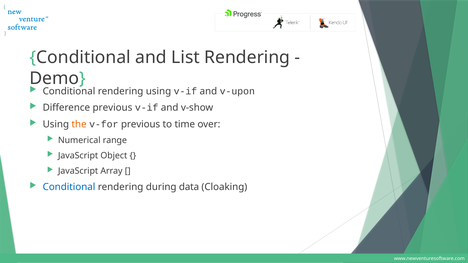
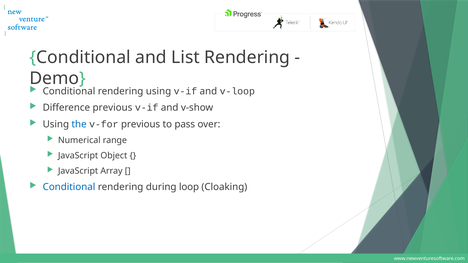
v-upon: v-upon -> v-loop
the colour: orange -> blue
time: time -> pass
data: data -> loop
